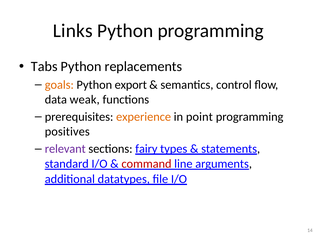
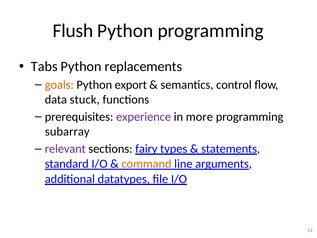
Links: Links -> Flush
weak: weak -> stuck
experience colour: orange -> purple
point: point -> more
positives: positives -> subarray
command colour: red -> orange
